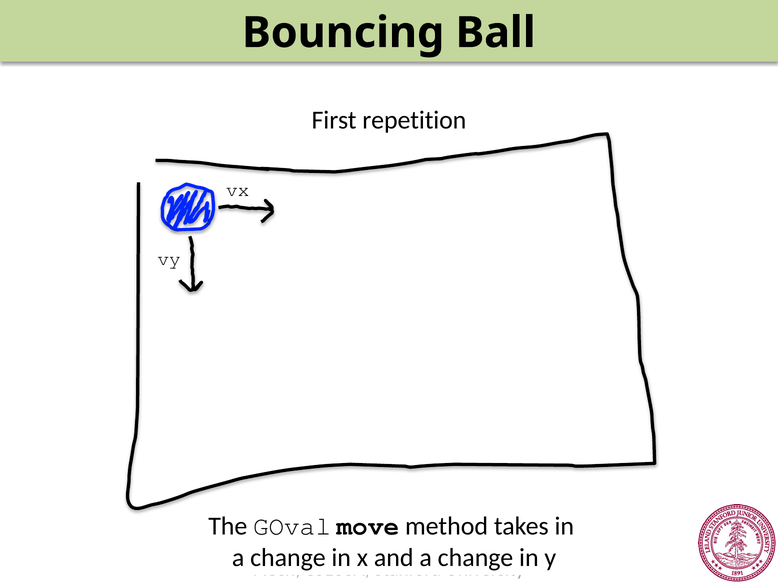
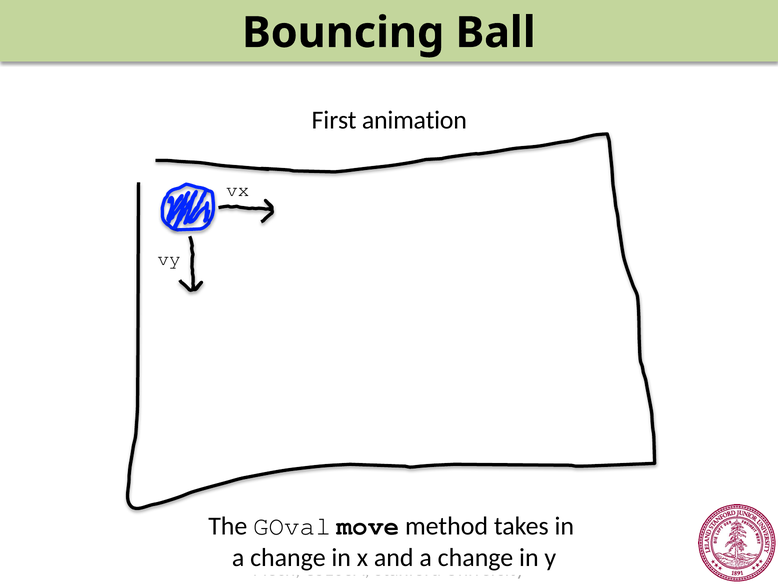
repetition: repetition -> animation
